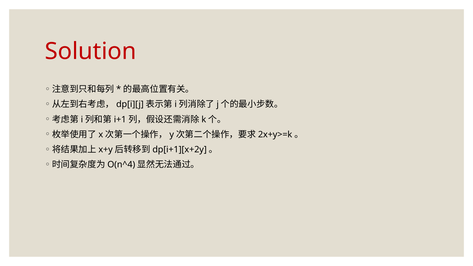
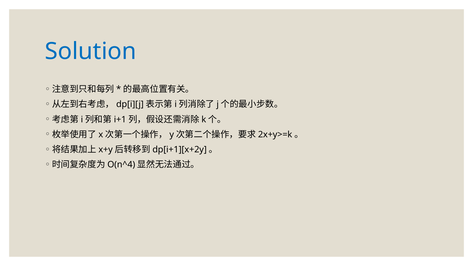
Solution colour: red -> blue
